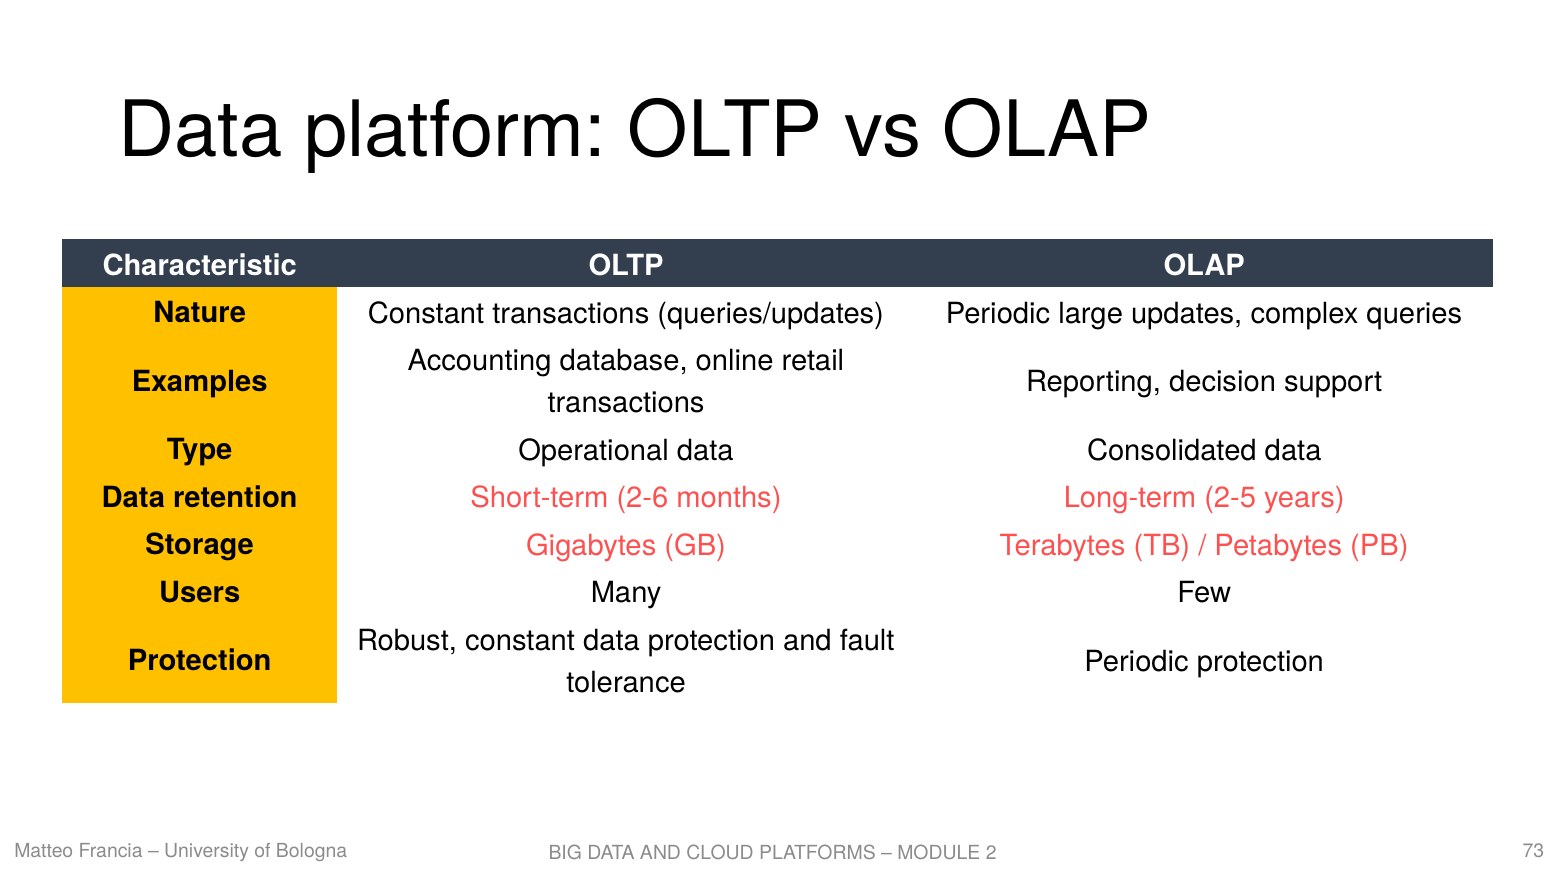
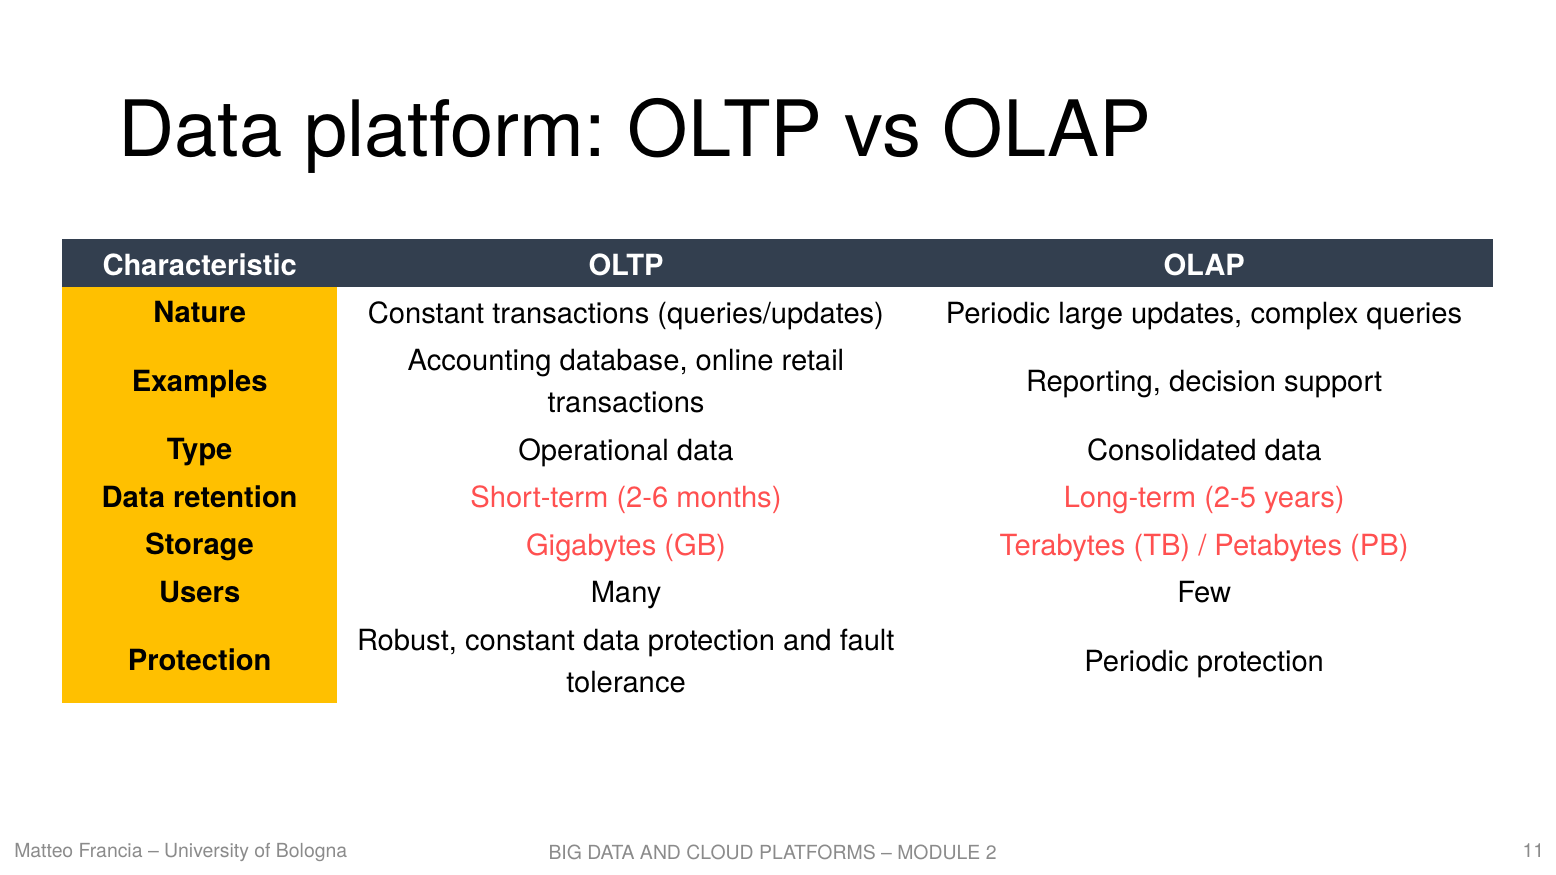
73: 73 -> 11
